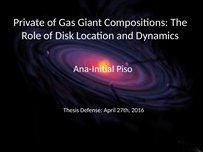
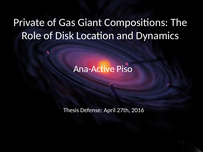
Ana-Initial: Ana-Initial -> Ana-Active
